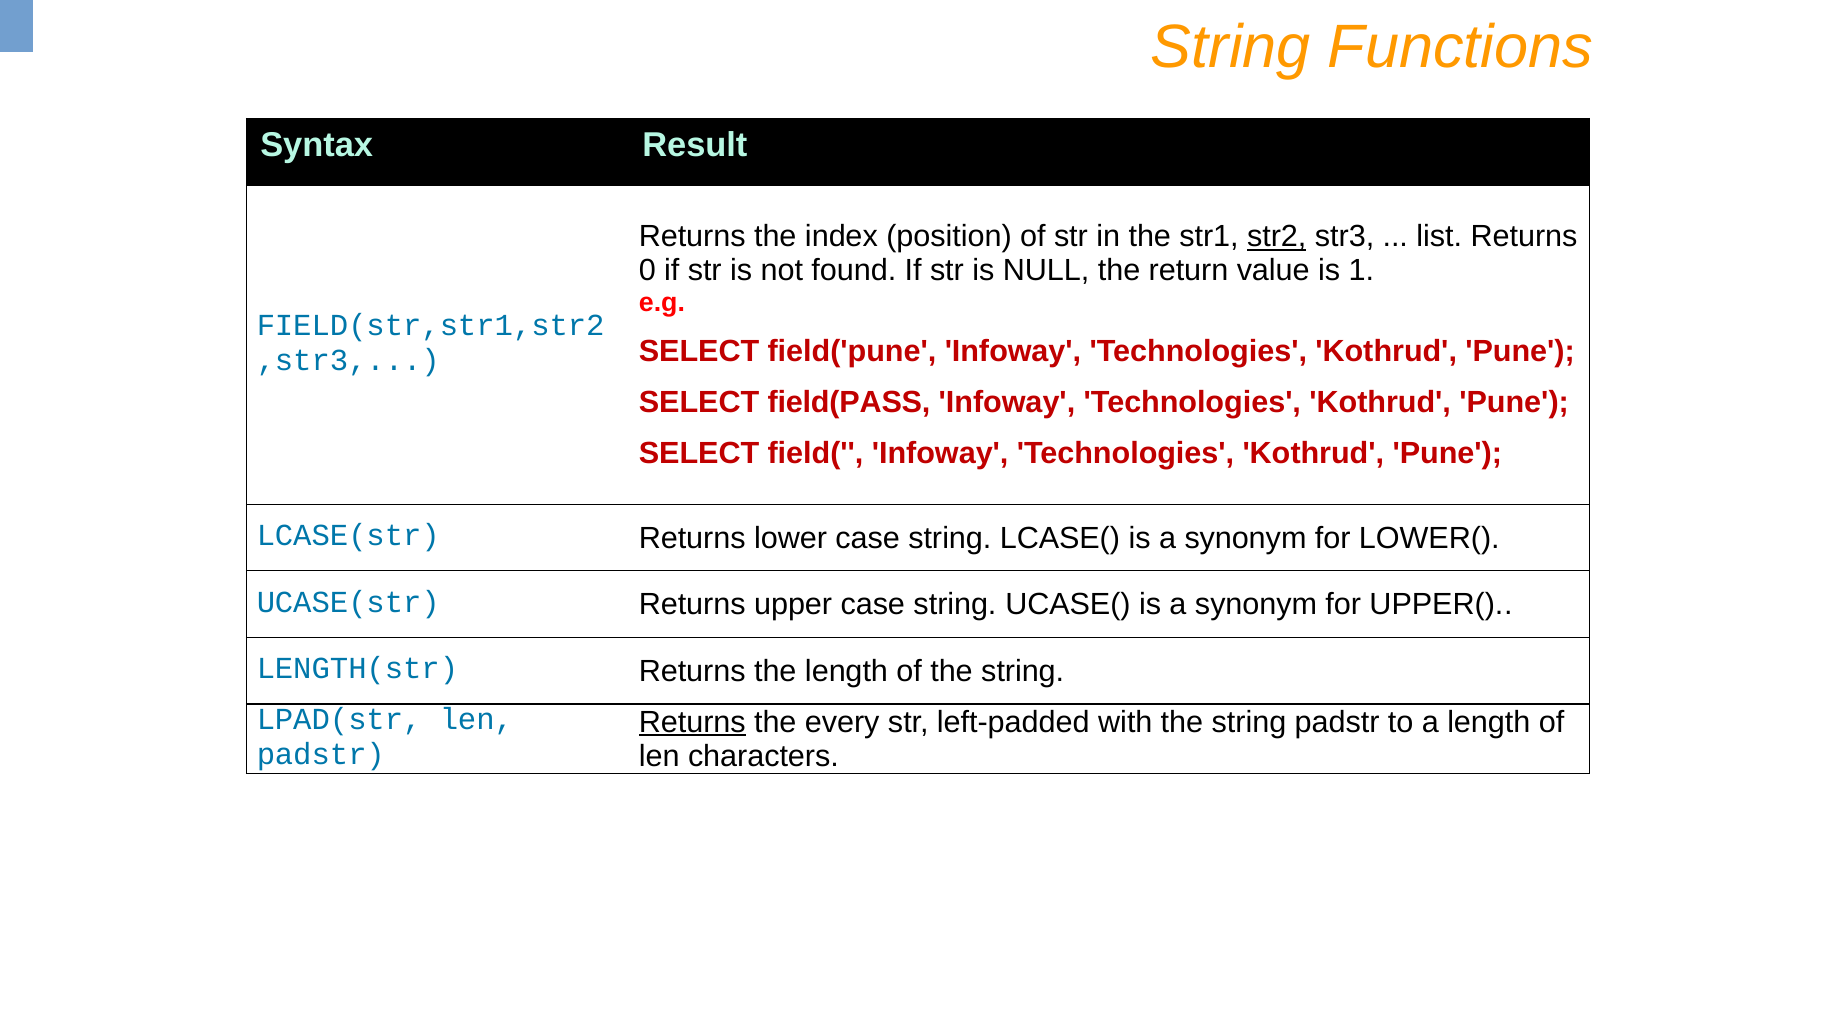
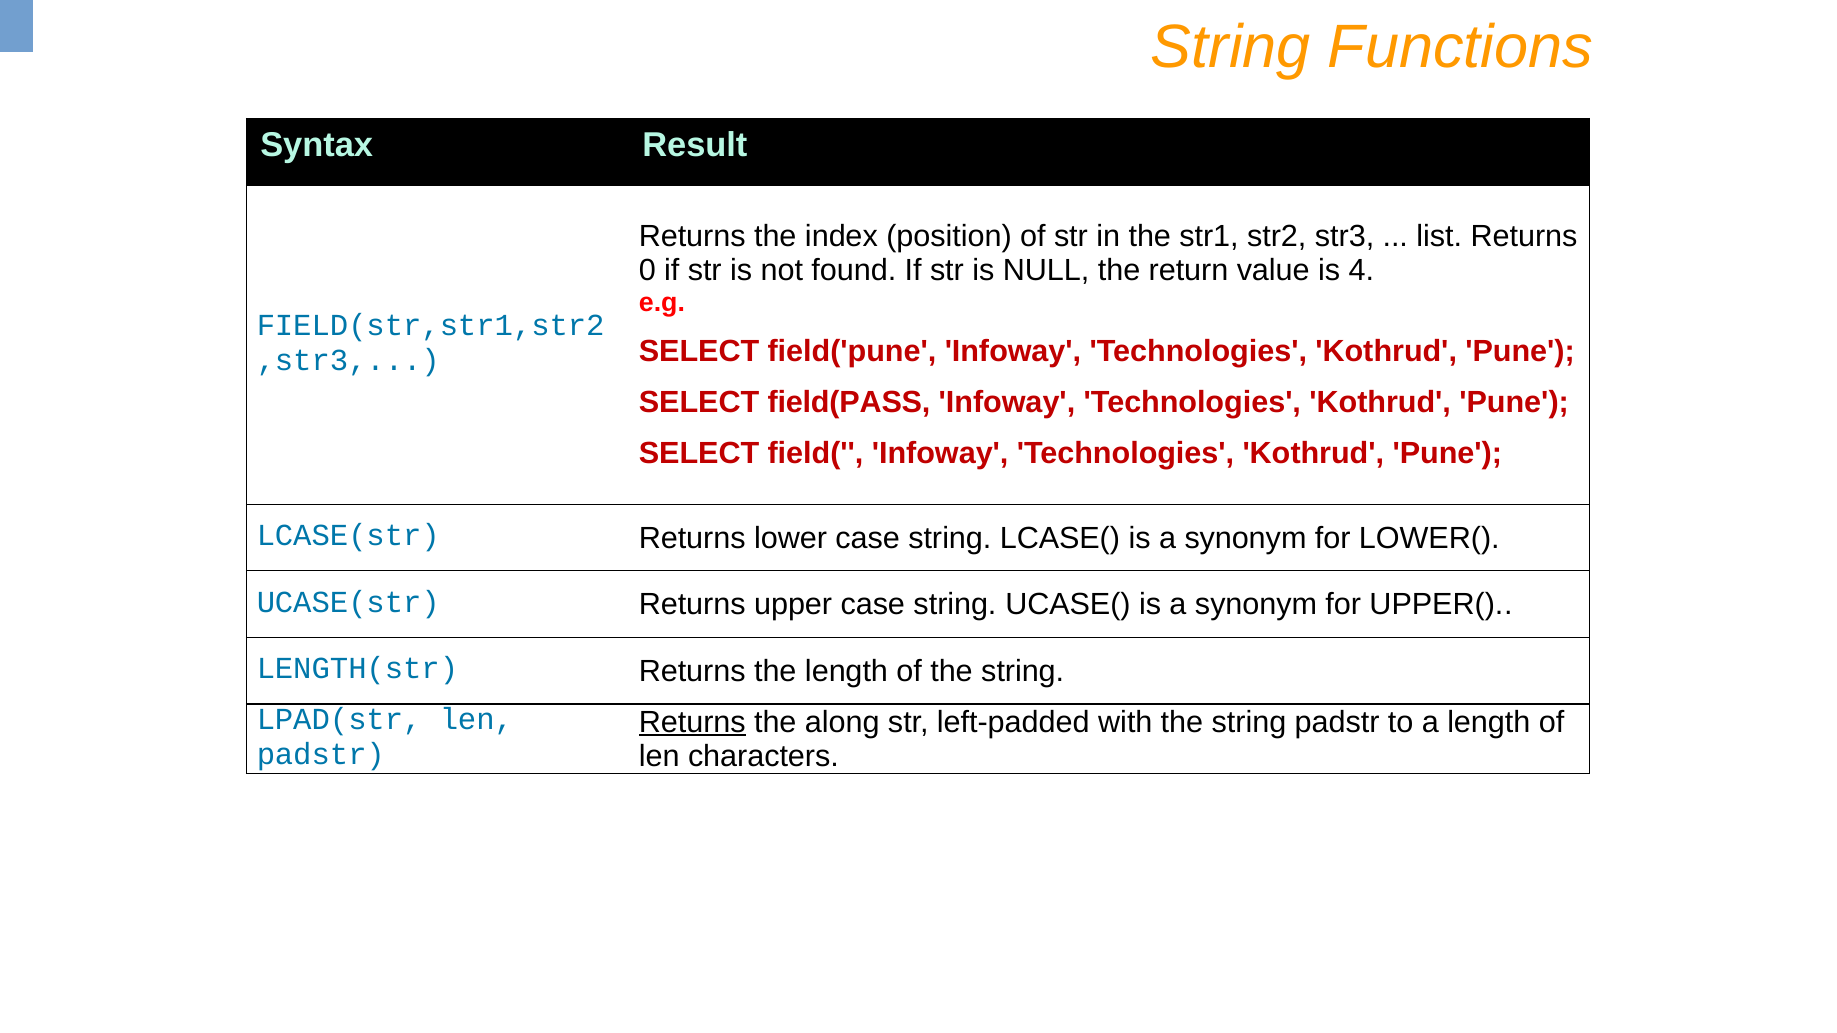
str2 underline: present -> none
1: 1 -> 4
every: every -> along
